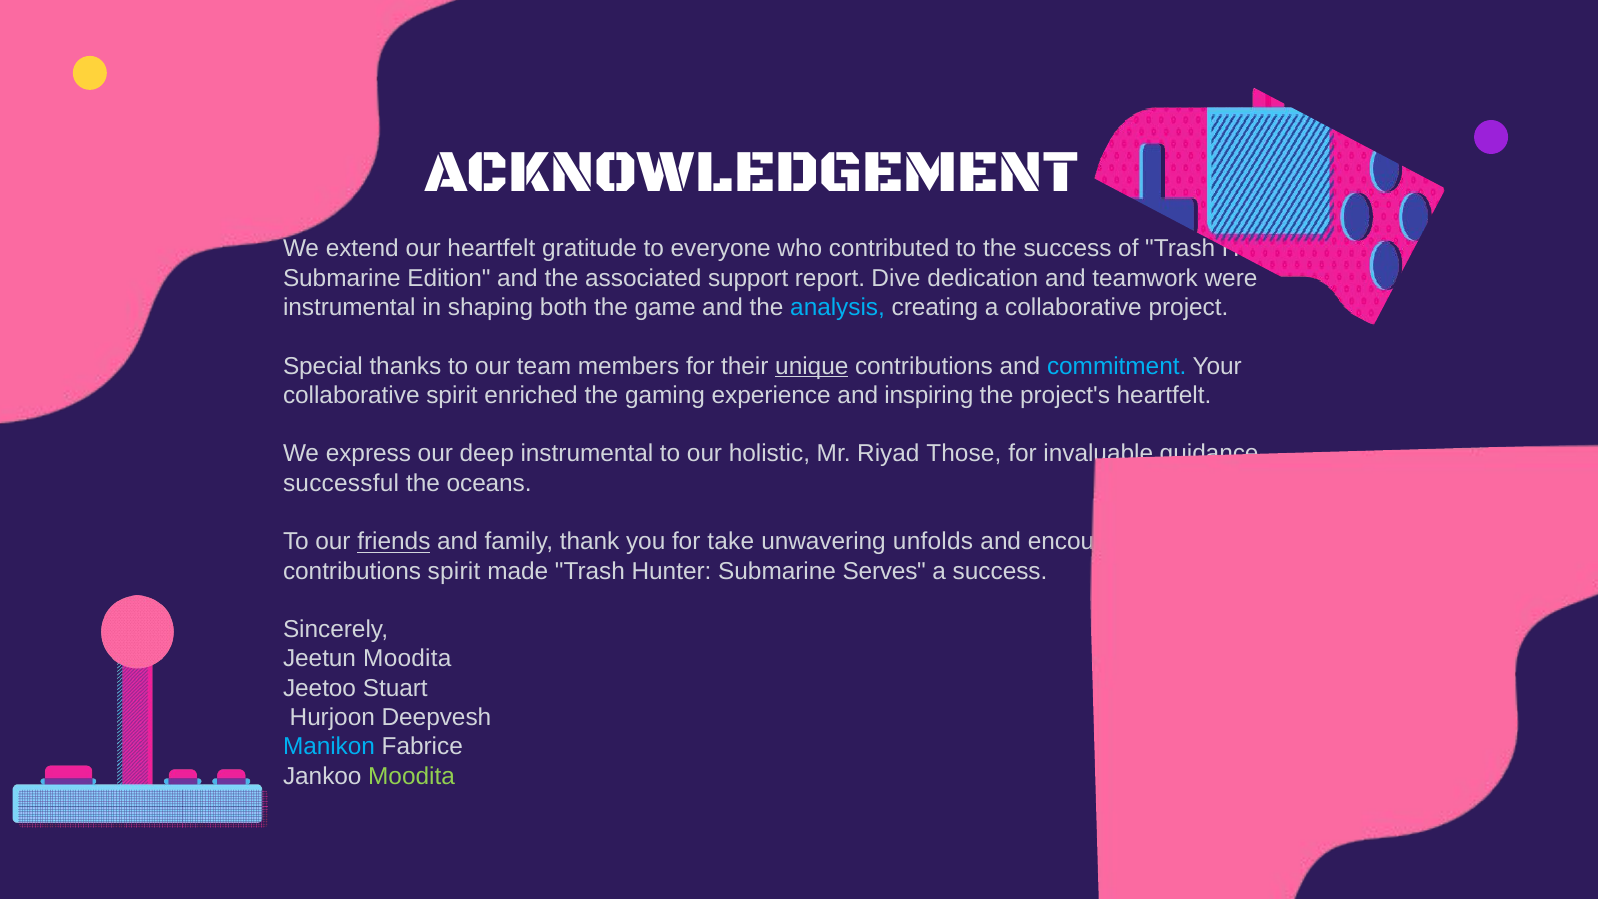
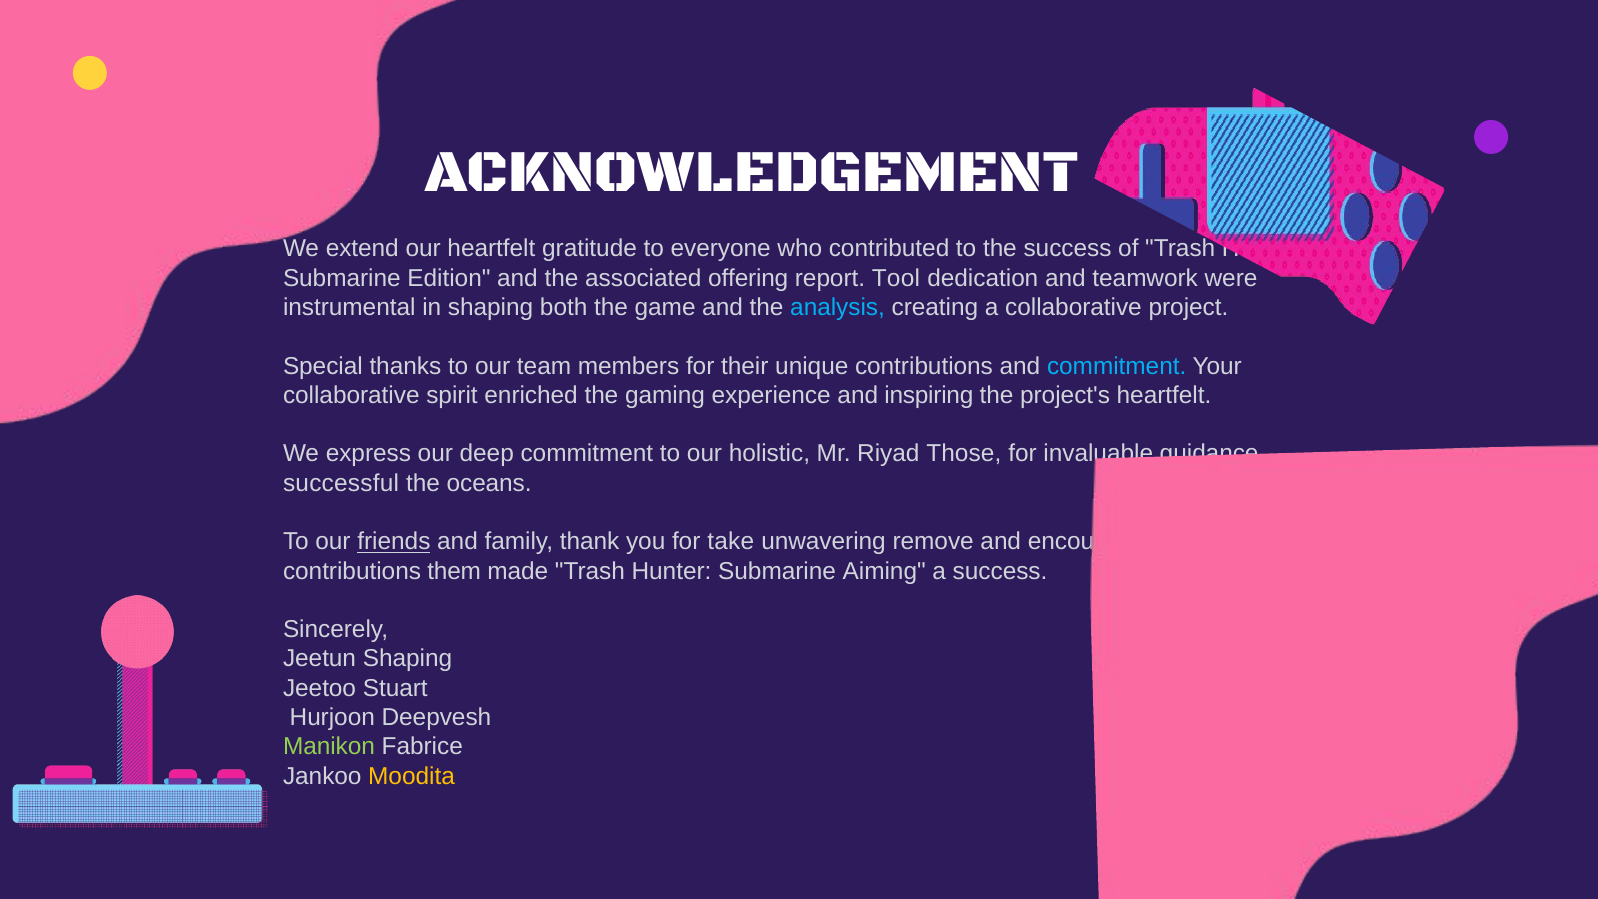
support: support -> offering
Dive: Dive -> Tool
unique underline: present -> none
deep instrumental: instrumental -> commitment
unfolds: unfolds -> remove
contributions spirit: spirit -> them
Serves: Serves -> Aiming
Jeetun Moodita: Moodita -> Shaping
Manikon colour: light blue -> light green
Moodita at (412, 776) colour: light green -> yellow
